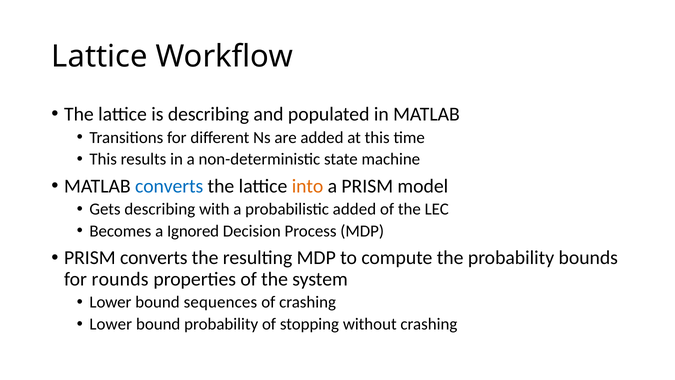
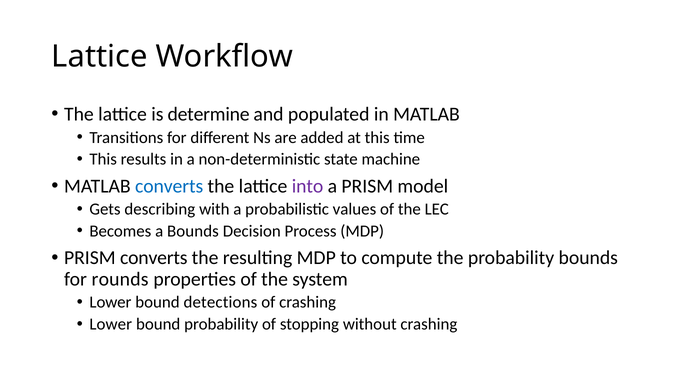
is describing: describing -> determine
into colour: orange -> purple
probabilistic added: added -> values
a Ignored: Ignored -> Bounds
sequences: sequences -> detections
